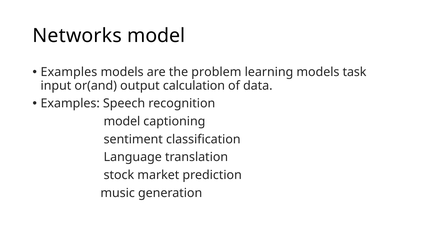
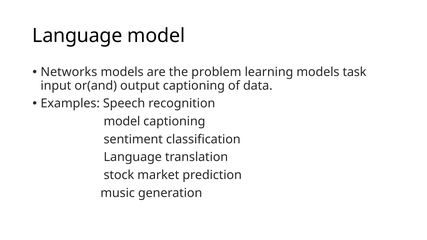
Networks at (77, 36): Networks -> Language
Examples at (69, 72): Examples -> Networks
output calculation: calculation -> captioning
